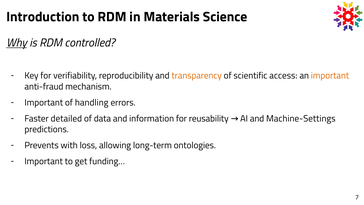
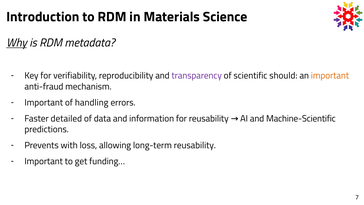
controlled: controlled -> metadata
transparency colour: orange -> purple
access: access -> should
Machine-Settings: Machine-Settings -> Machine-Scientific
long-term ontologies: ontologies -> reusability
